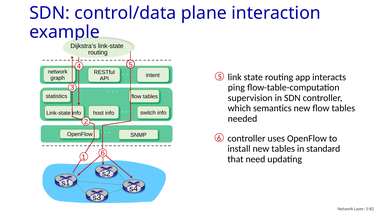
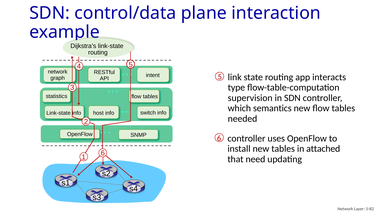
ping: ping -> type
standard: standard -> attached
